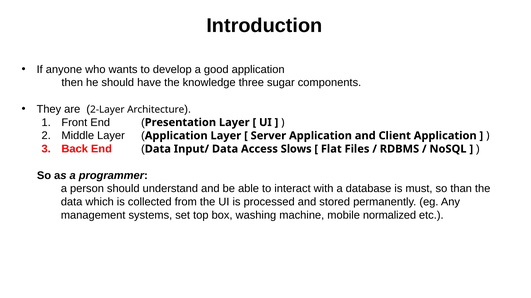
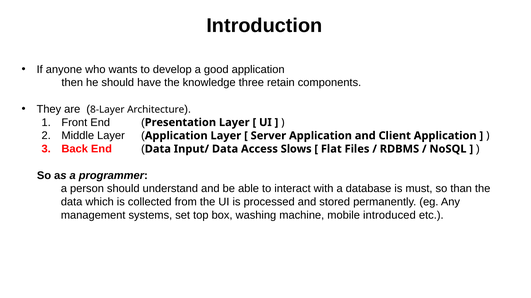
sugar: sugar -> retain
2-Layer: 2-Layer -> 8-Layer
normalized: normalized -> introduced
